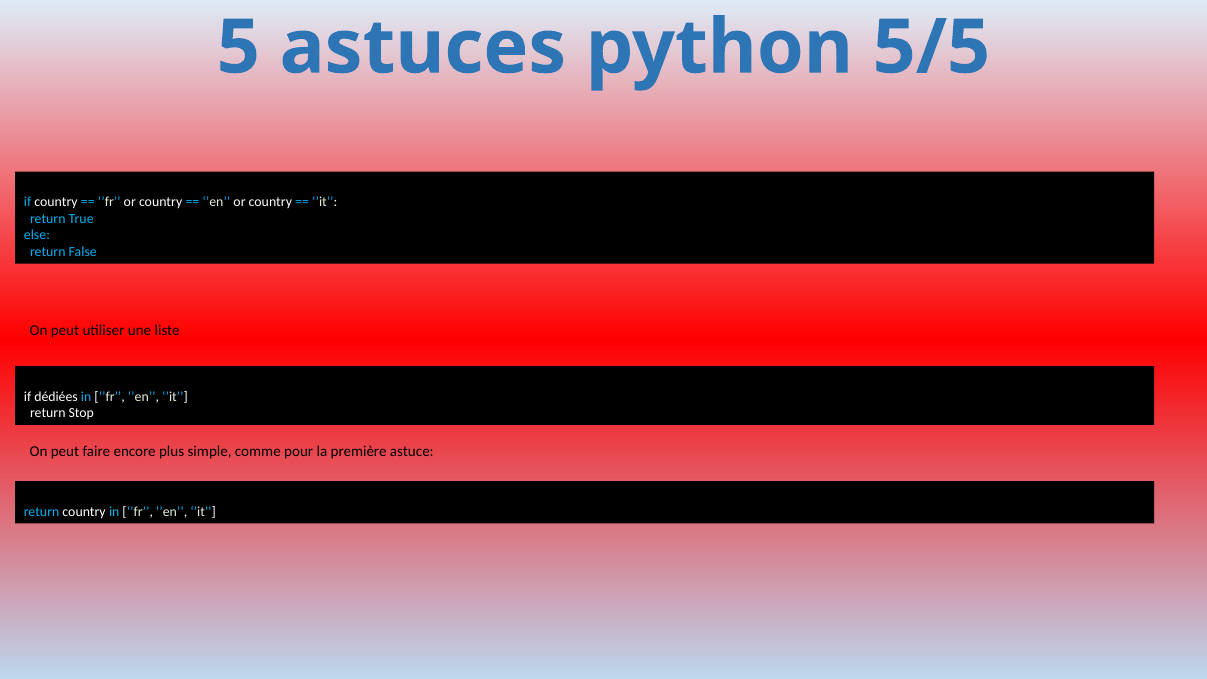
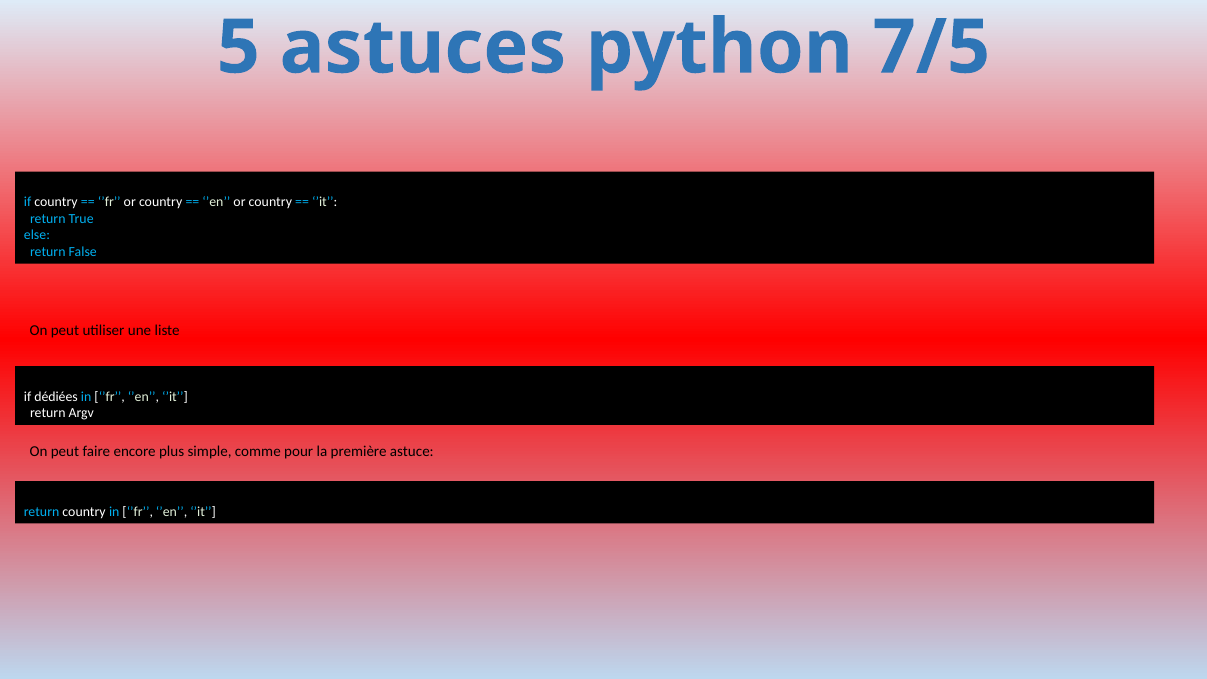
5/5: 5/5 -> 7/5
Stop: Stop -> Argv
